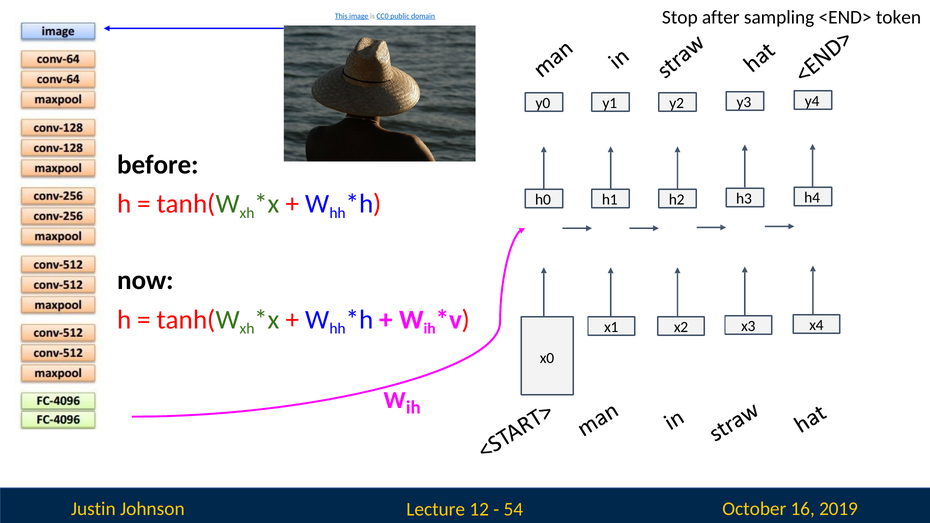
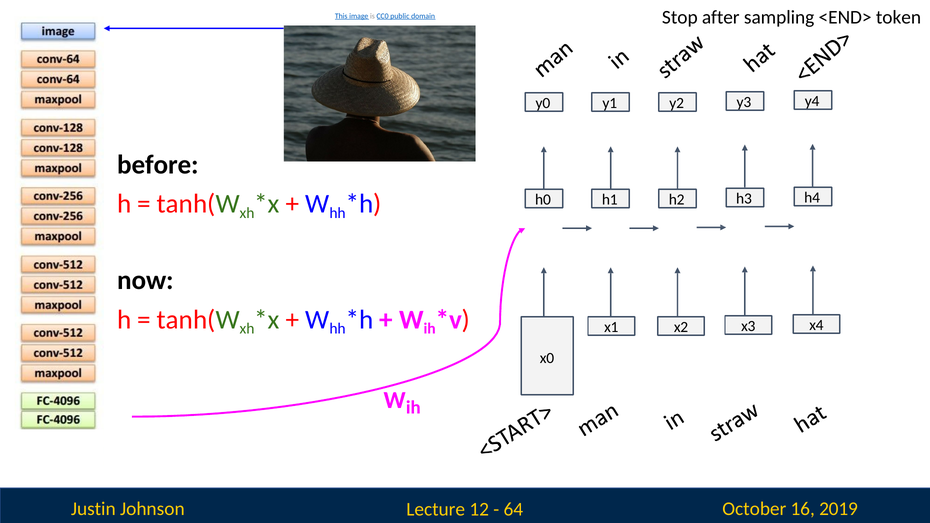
54: 54 -> 64
